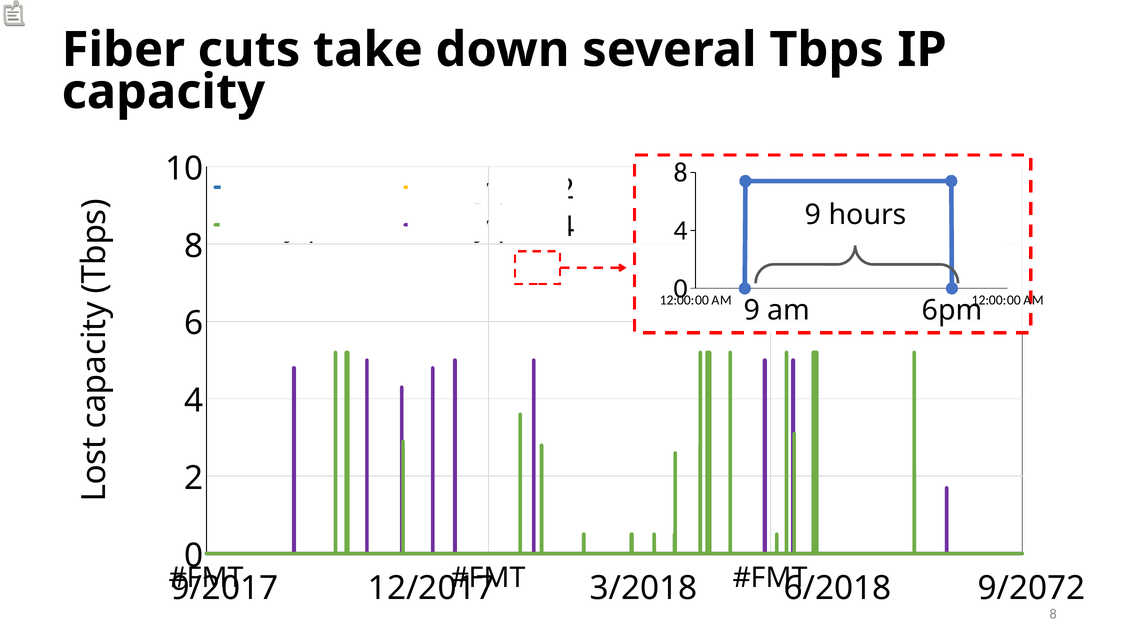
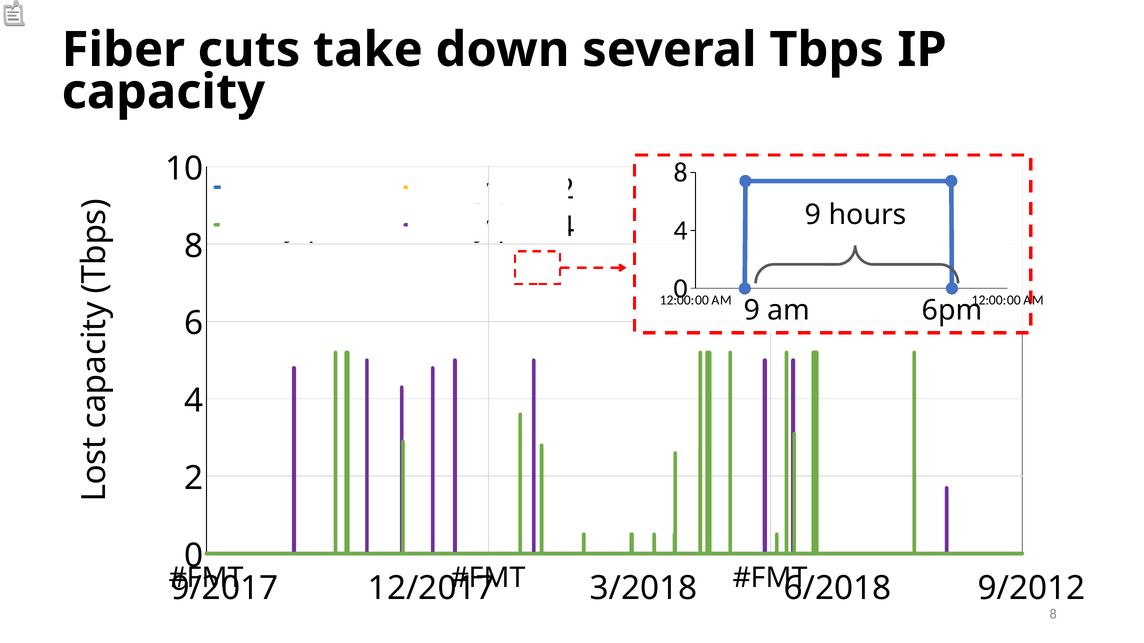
9/2072: 9/2072 -> 9/2012
